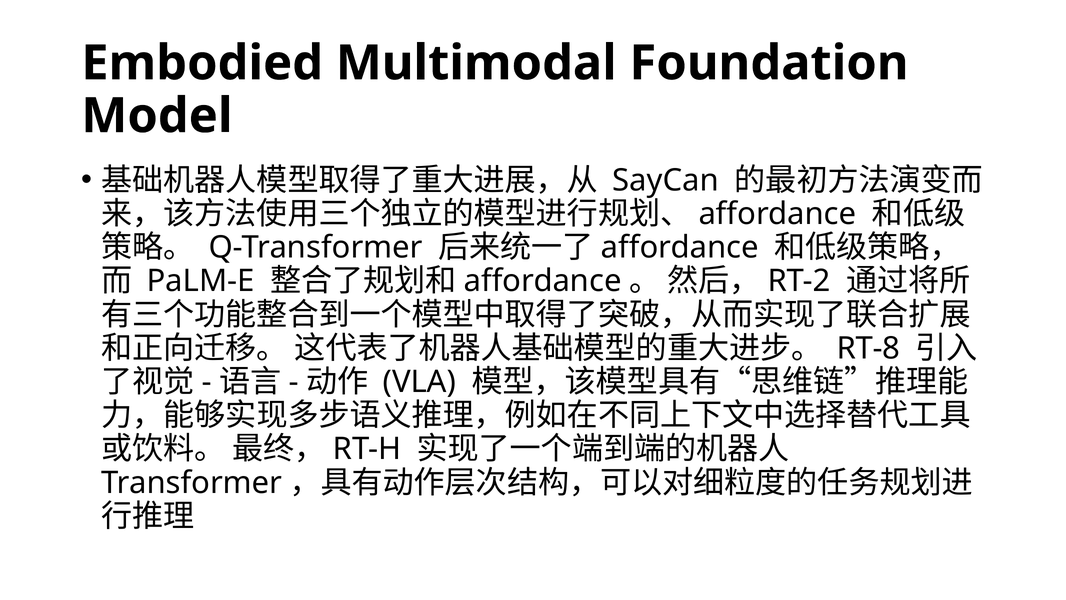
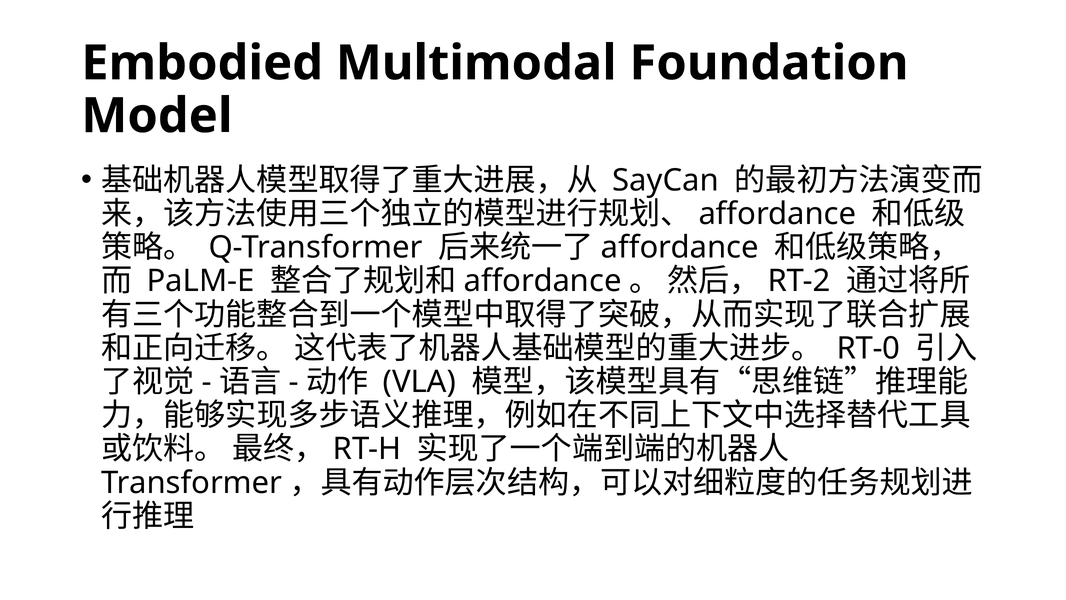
RT-8: RT-8 -> RT-0
